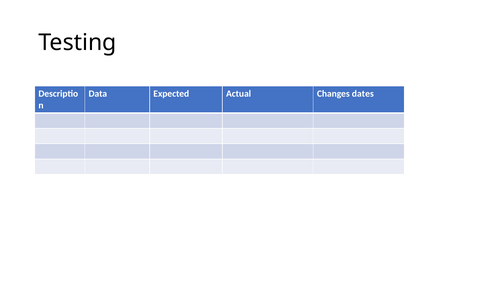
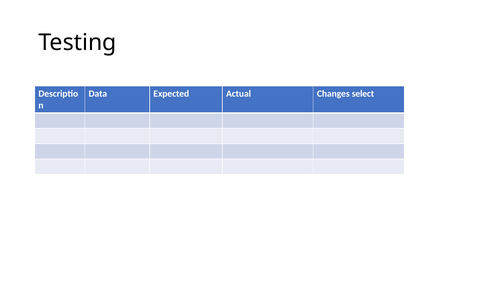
dates: dates -> select
